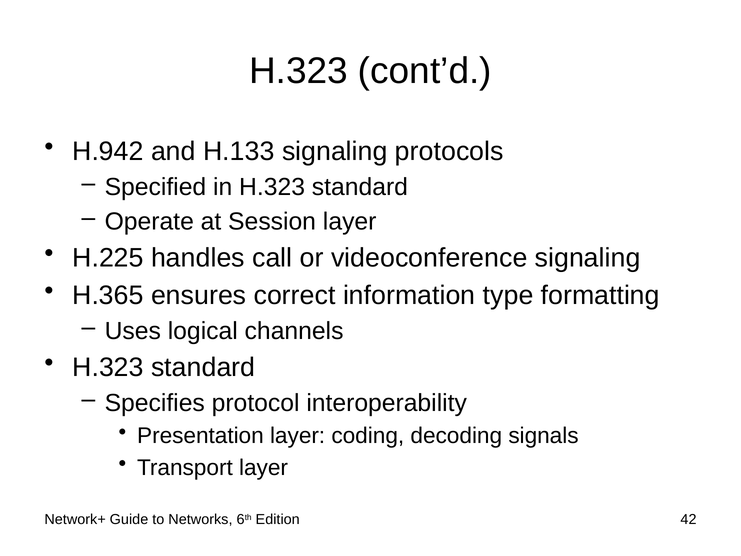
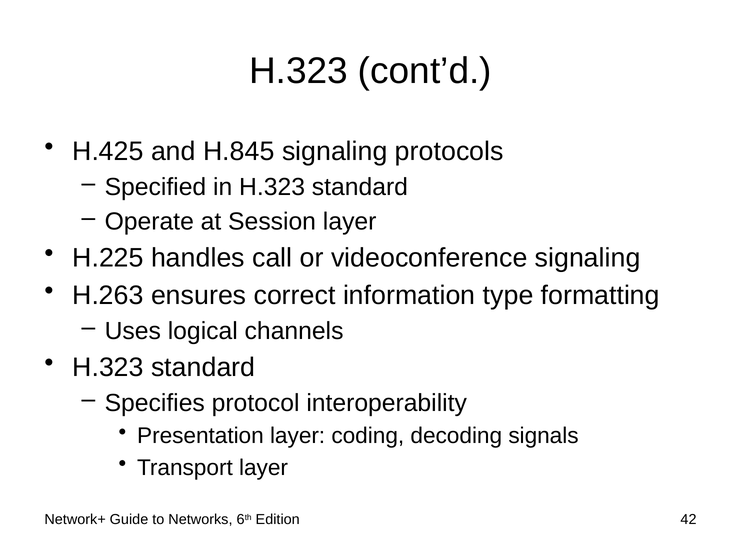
H.942: H.942 -> H.425
H.133: H.133 -> H.845
H.365: H.365 -> H.263
